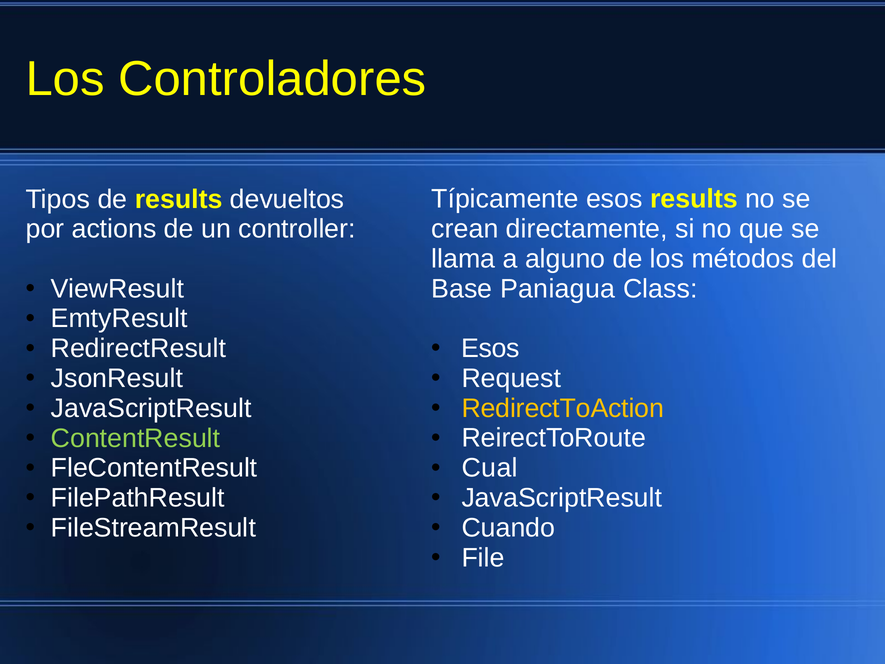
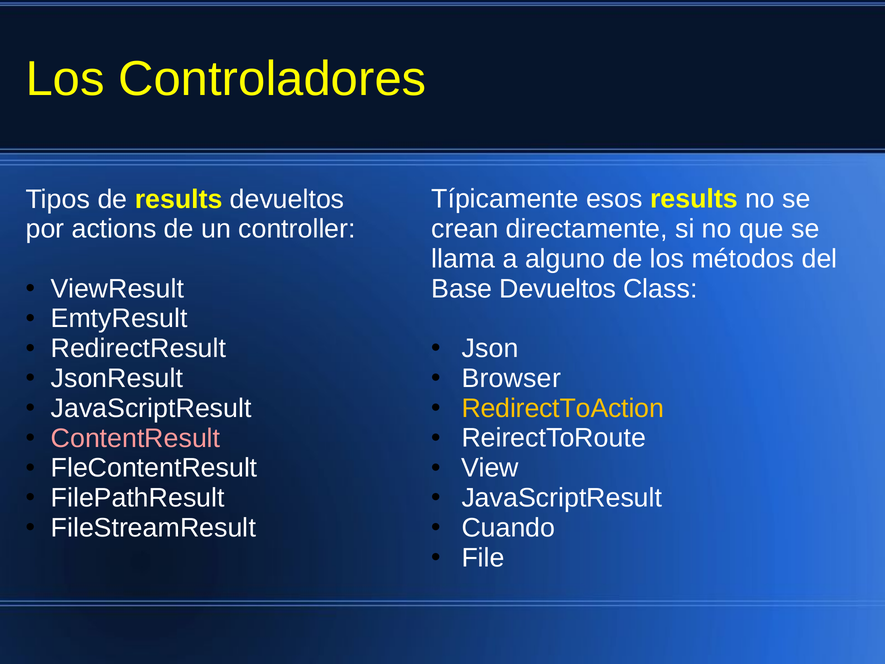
Base Paniagua: Paniagua -> Devueltos
Esos at (490, 348): Esos -> Json
Request: Request -> Browser
ContentResult colour: light green -> pink
Cual: Cual -> View
